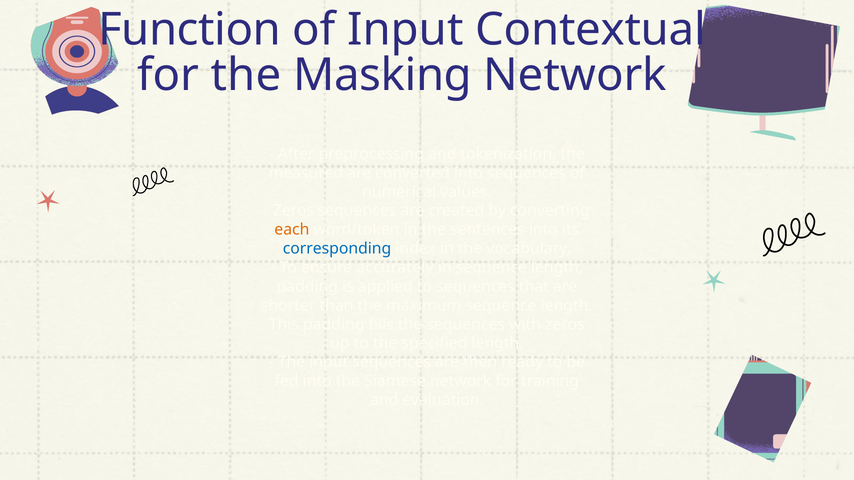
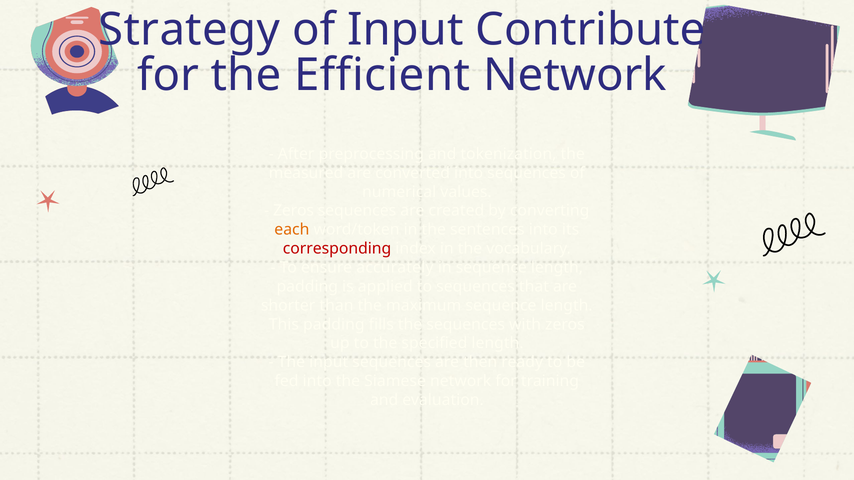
Function: Function -> Strategy
Contextual: Contextual -> Contribute
Masking: Masking -> Efficient
corresponding colour: blue -> red
